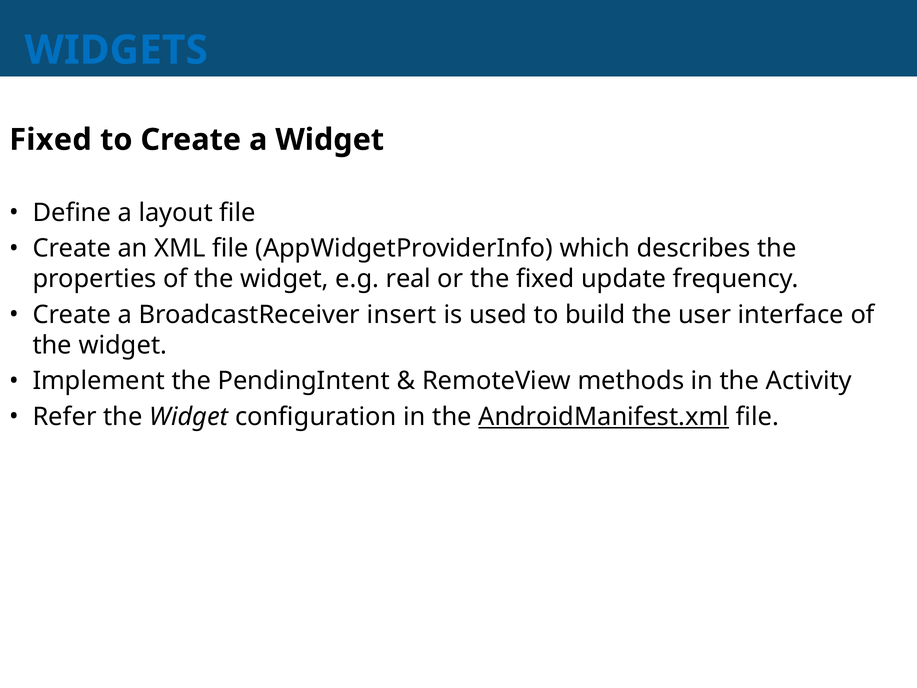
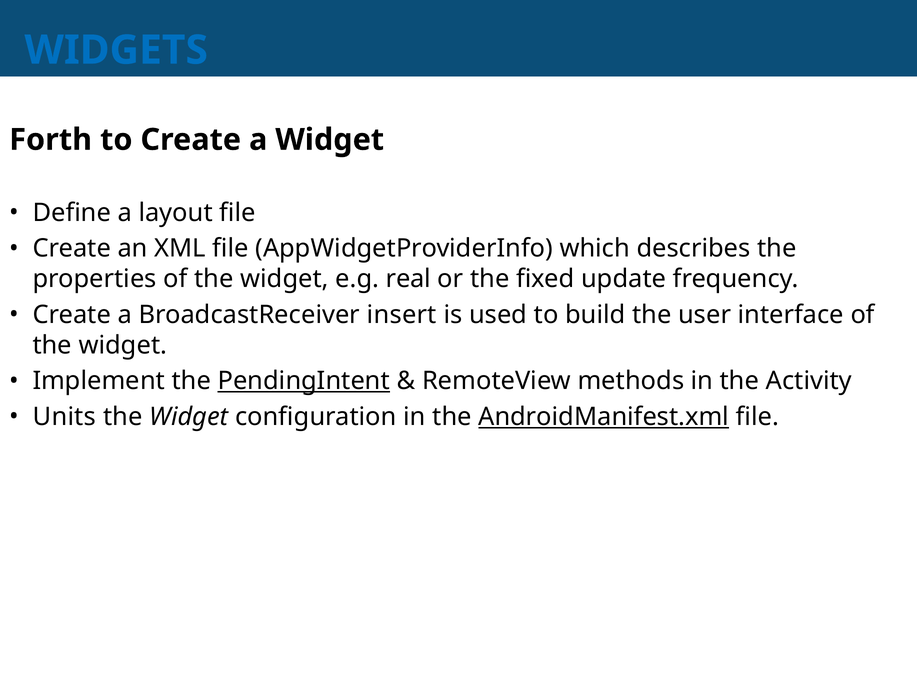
Fixed at (50, 140): Fixed -> Forth
PendingIntent underline: none -> present
Refer: Refer -> Units
